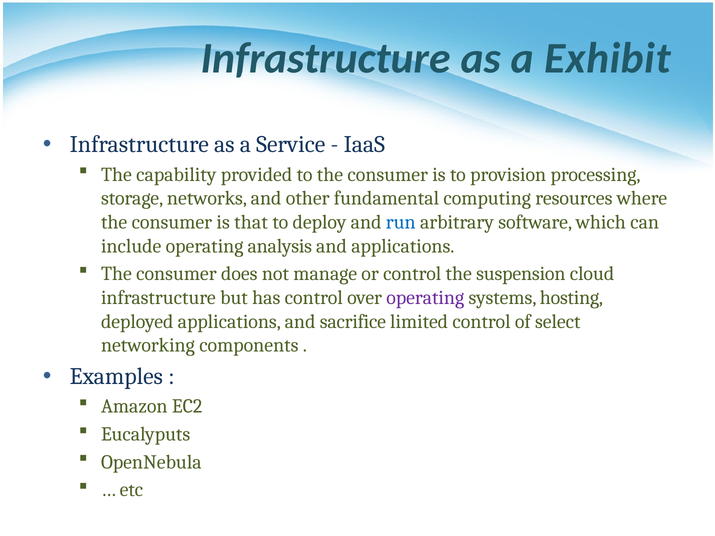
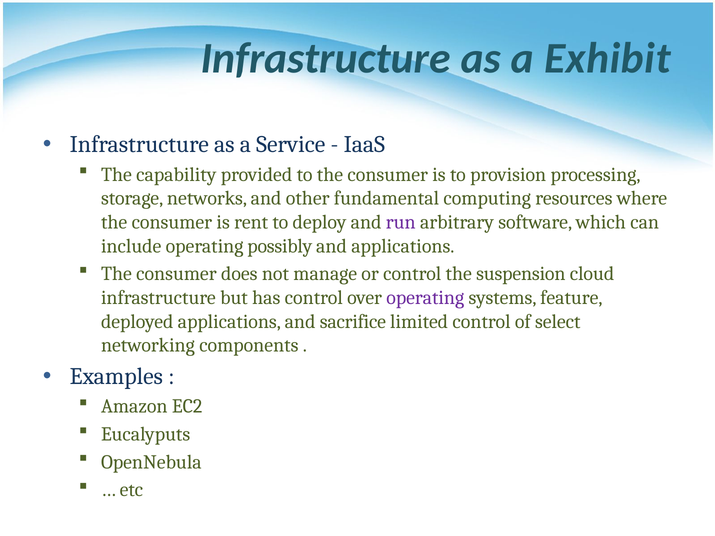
that: that -> rent
run colour: blue -> purple
analysis: analysis -> possibly
hosting: hosting -> feature
